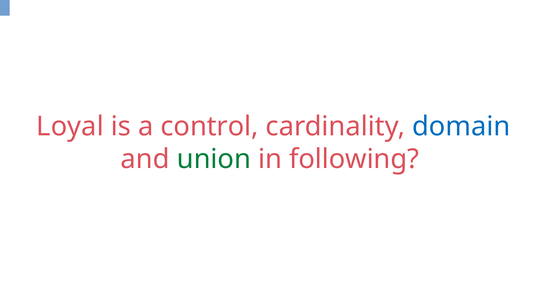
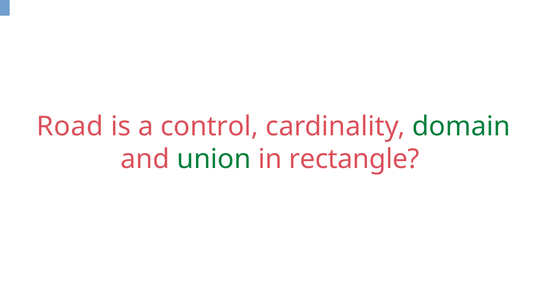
Loyal: Loyal -> Road
domain colour: blue -> green
following: following -> rectangle
